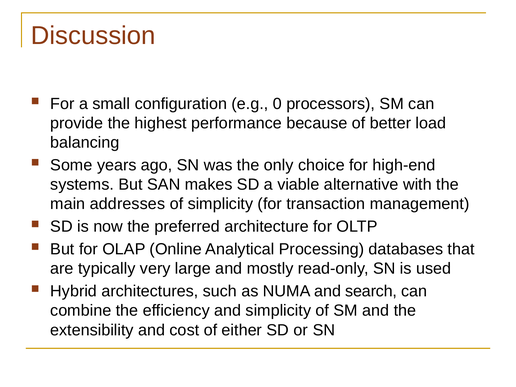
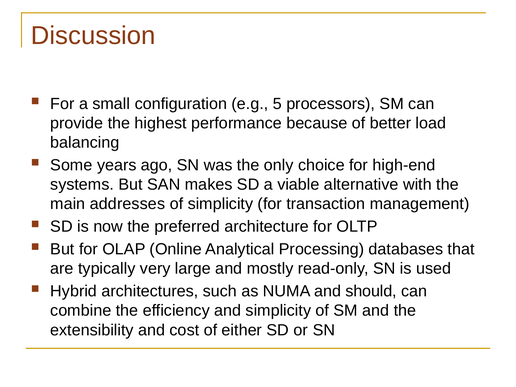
0: 0 -> 5
search: search -> should
